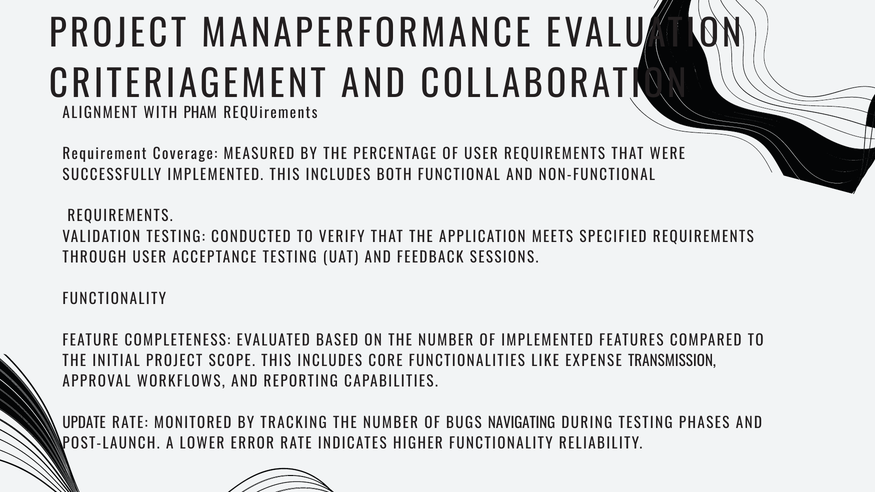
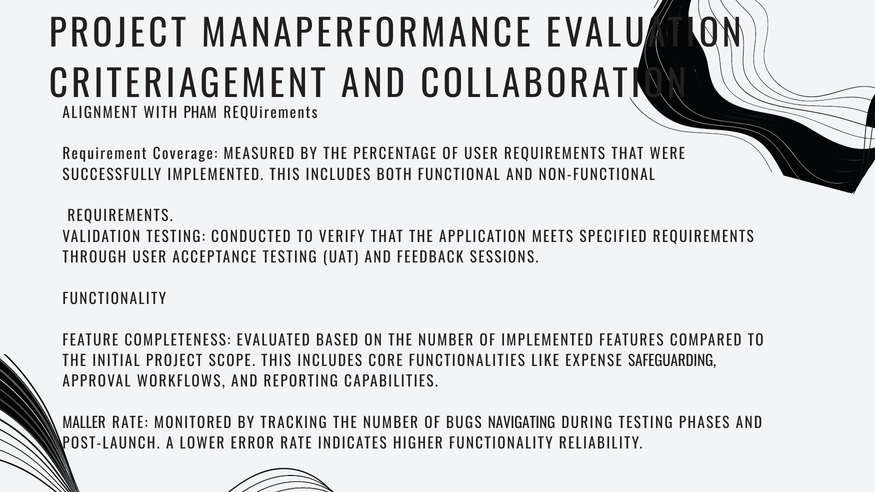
TRANSMISSION: TRANSMISSION -> SAFEGUARDING
UPDATE: UPDATE -> MALLER
